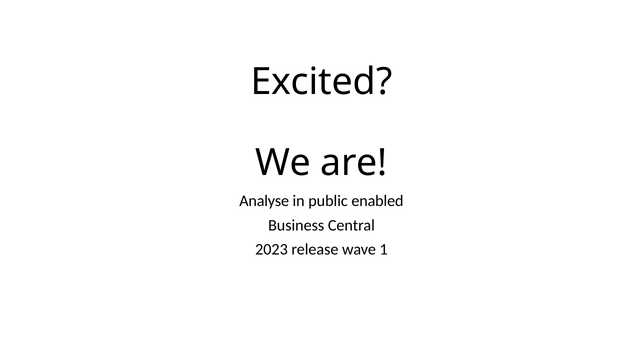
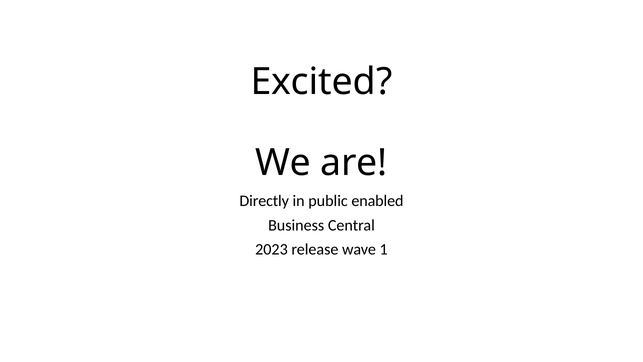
Analyse: Analyse -> Directly
